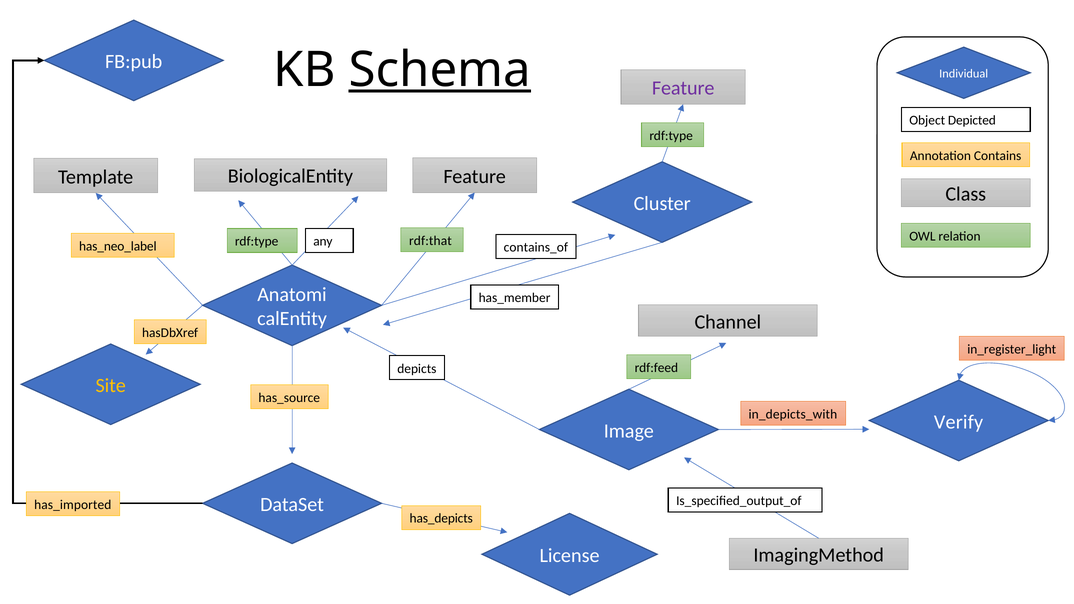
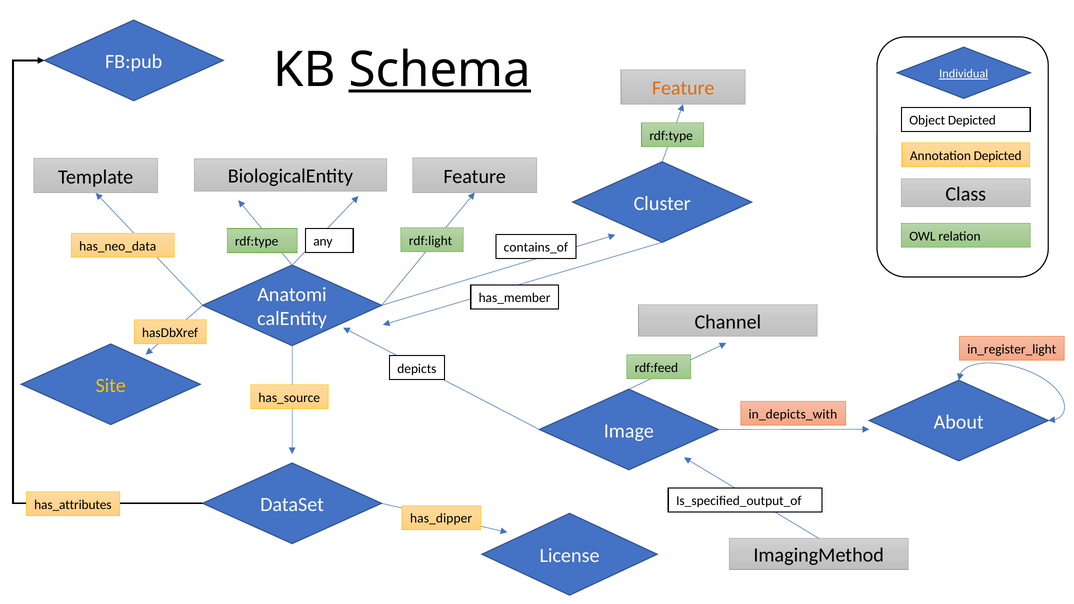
Individual underline: none -> present
Feature at (683, 88) colour: purple -> orange
Annotation Contains: Contains -> Depicted
rdf:that: rdf:that -> rdf:light
has_neo_label: has_neo_label -> has_neo_data
Verify: Verify -> About
has_imported: has_imported -> has_attributes
has_depicts: has_depicts -> has_dipper
